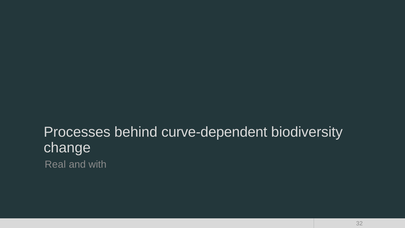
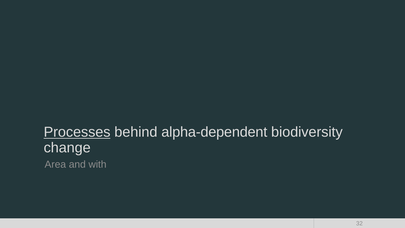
Processes underline: none -> present
curve-dependent: curve-dependent -> alpha-dependent
Real: Real -> Area
